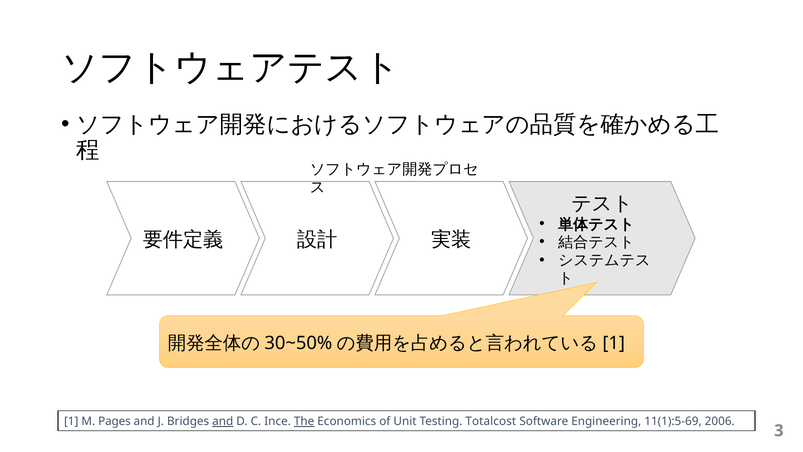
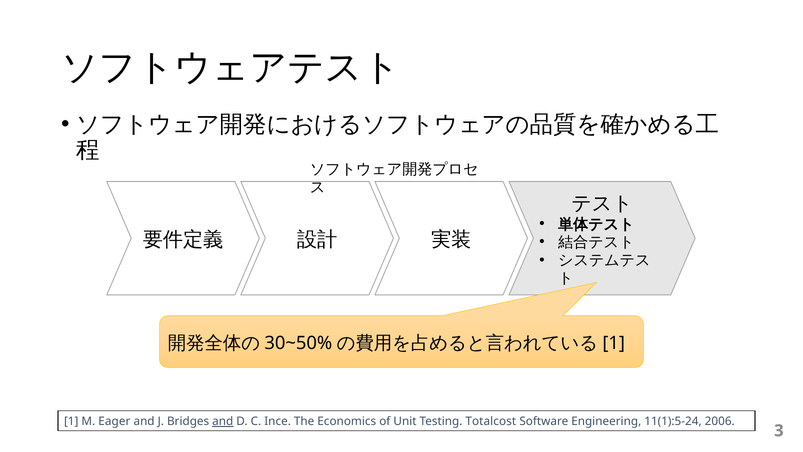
Pages: Pages -> Eager
The underline: present -> none
11(1):5-69: 11(1):5-69 -> 11(1):5-24
